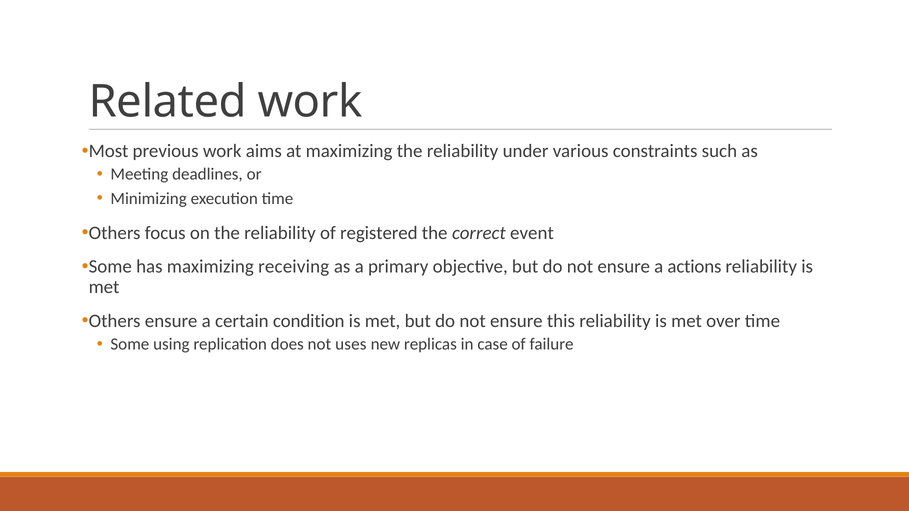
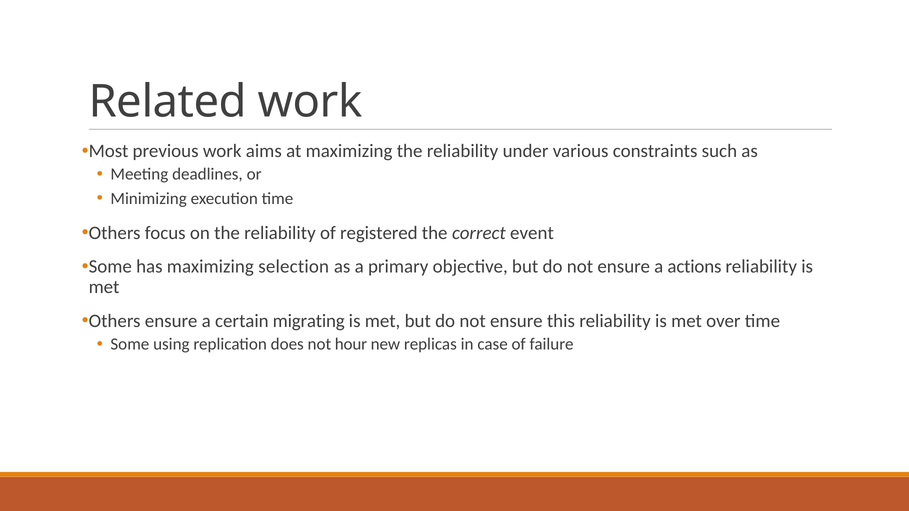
receiving: receiving -> selection
condition: condition -> migrating
uses: uses -> hour
